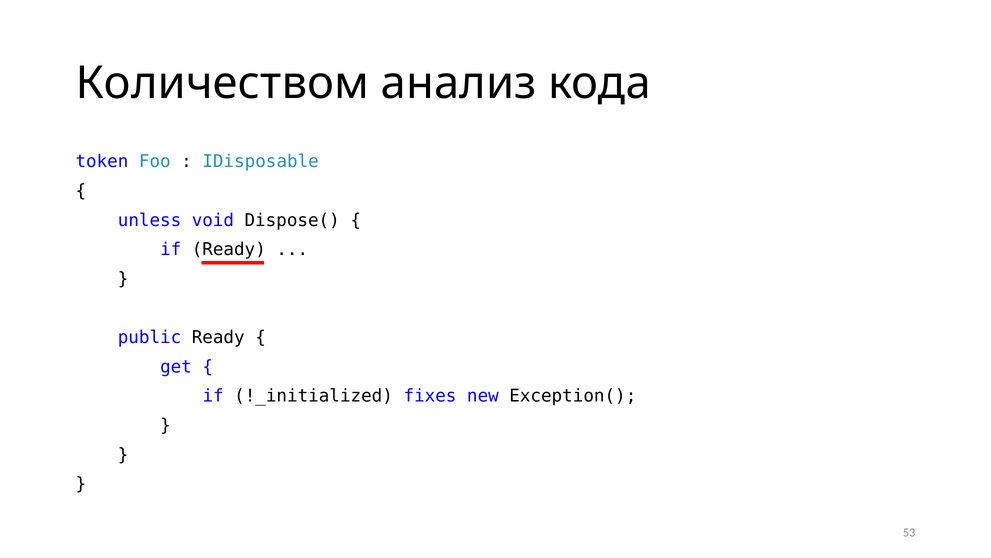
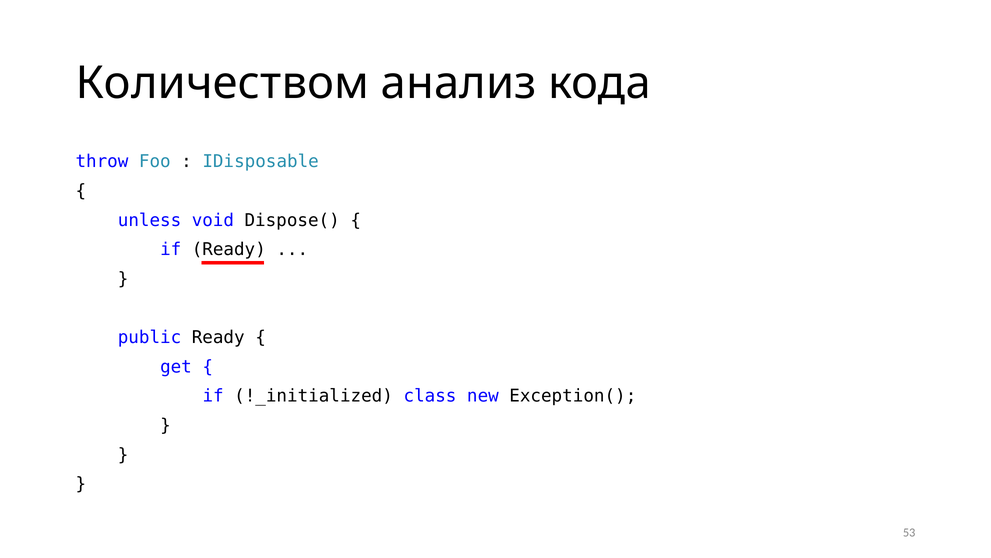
token: token -> throw
fixes: fixes -> class
